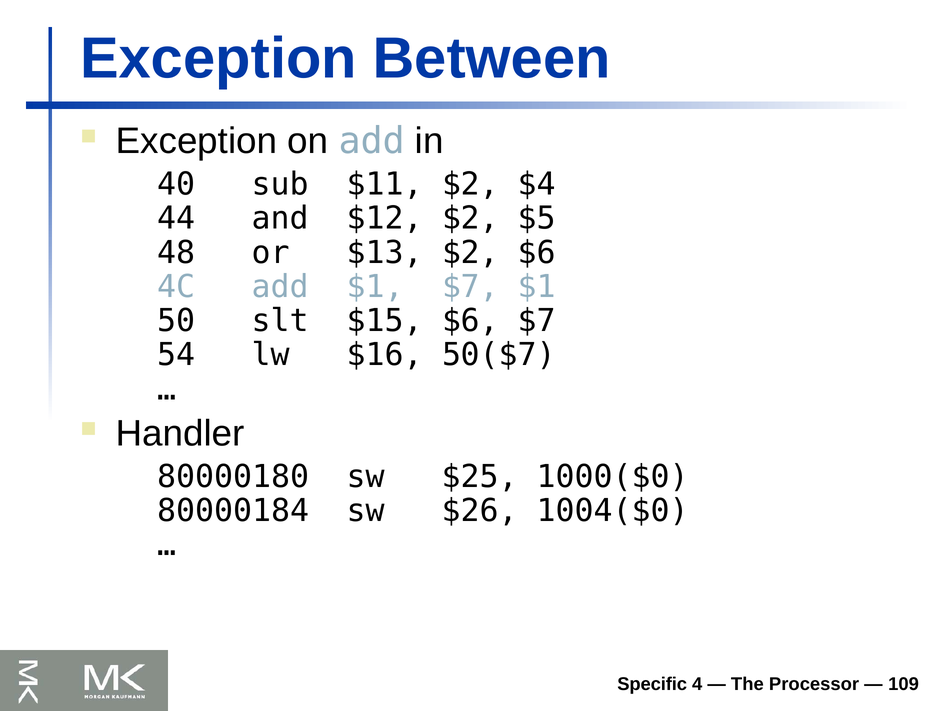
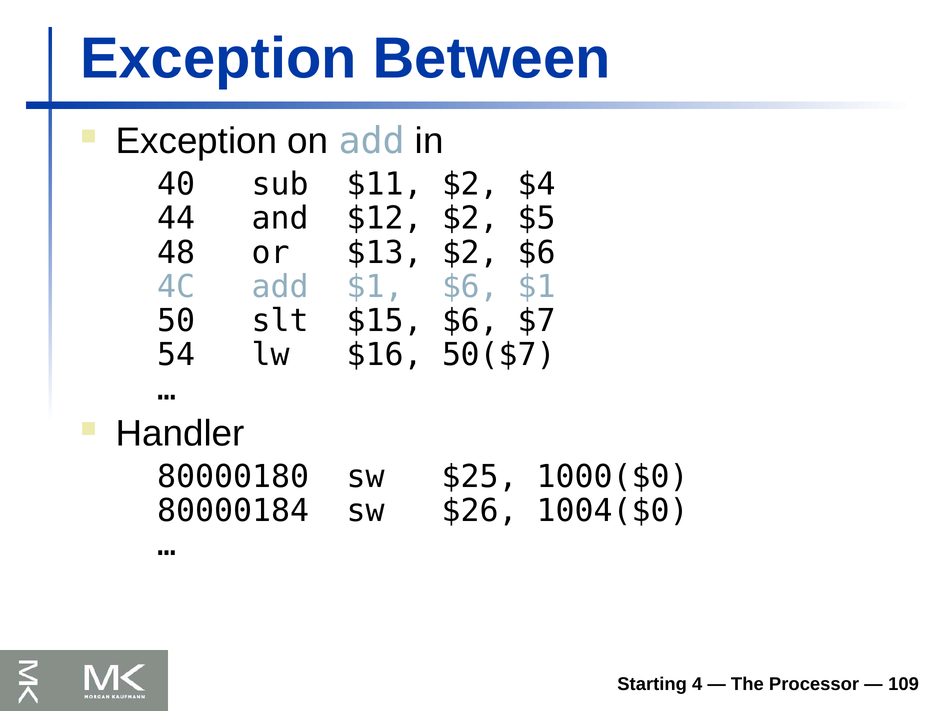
$1 $7: $7 -> $6
Specific: Specific -> Starting
